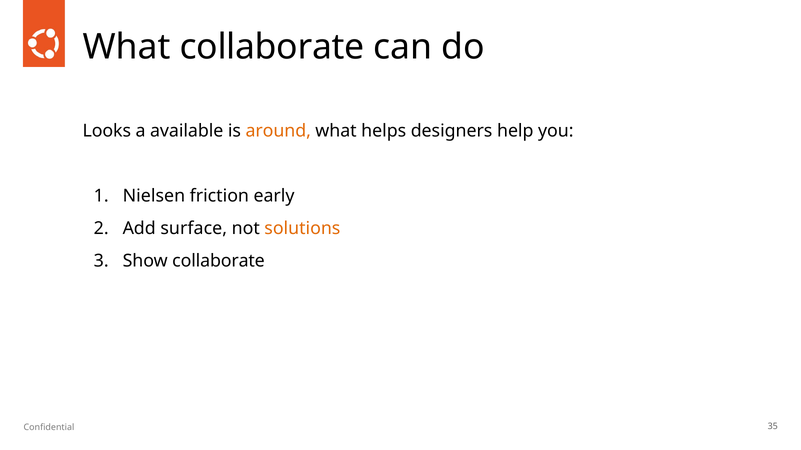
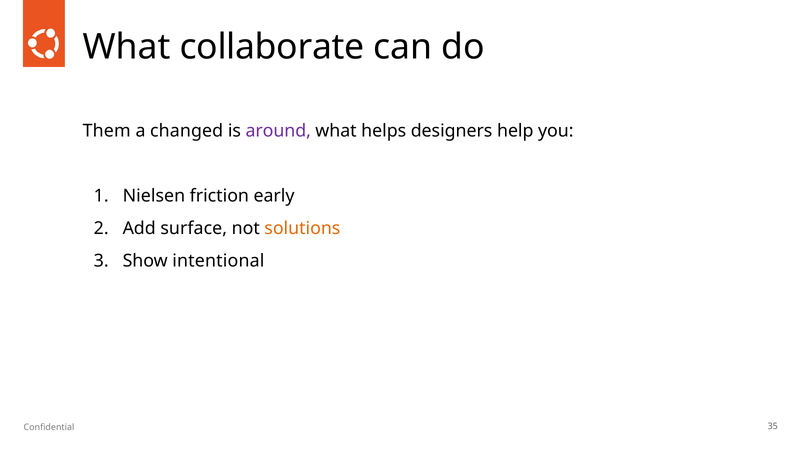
Looks: Looks -> Them
available: available -> changed
around colour: orange -> purple
Show collaborate: collaborate -> intentional
